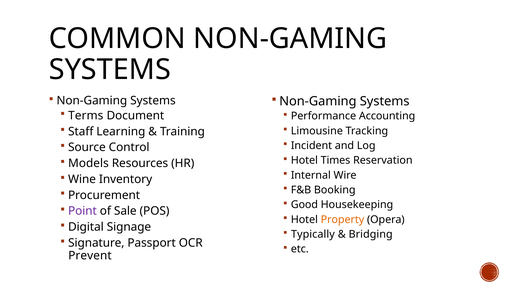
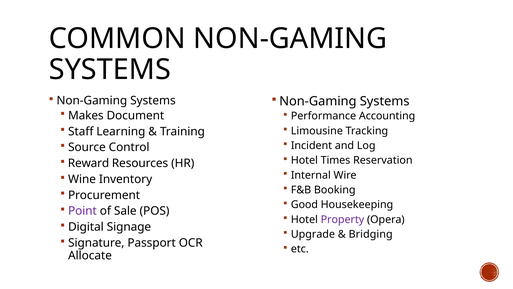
Terms: Terms -> Makes
Models: Models -> Reward
Property colour: orange -> purple
Typically: Typically -> Upgrade
Prevent: Prevent -> Allocate
